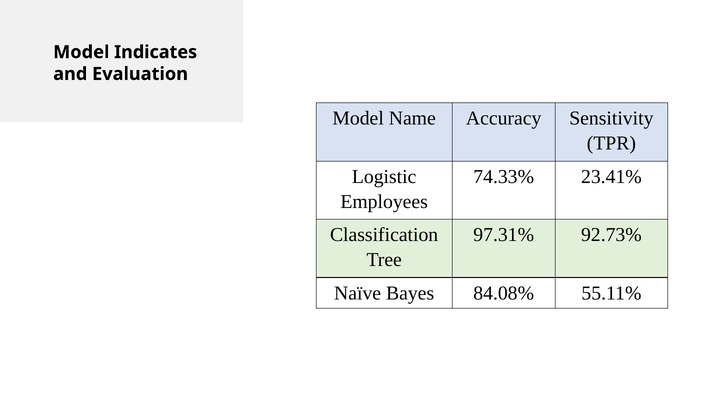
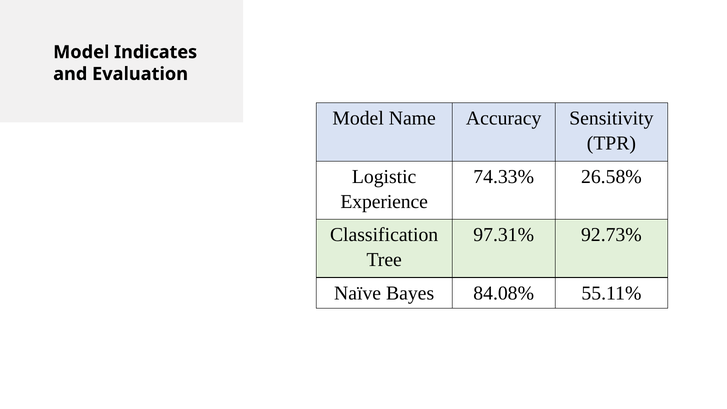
23.41%: 23.41% -> 26.58%
Employees: Employees -> Experience
